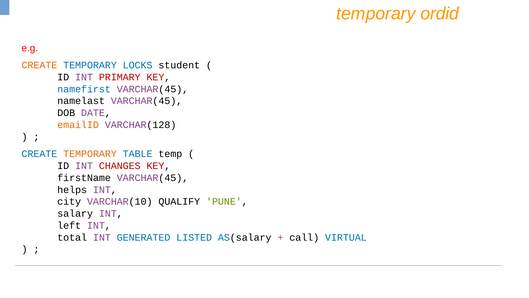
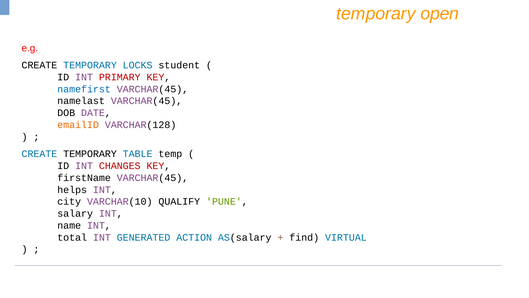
ordid: ordid -> open
CREATE at (39, 65) colour: orange -> black
TEMPORARY at (90, 154) colour: orange -> black
left: left -> name
LISTED: LISTED -> ACTION
call: call -> find
